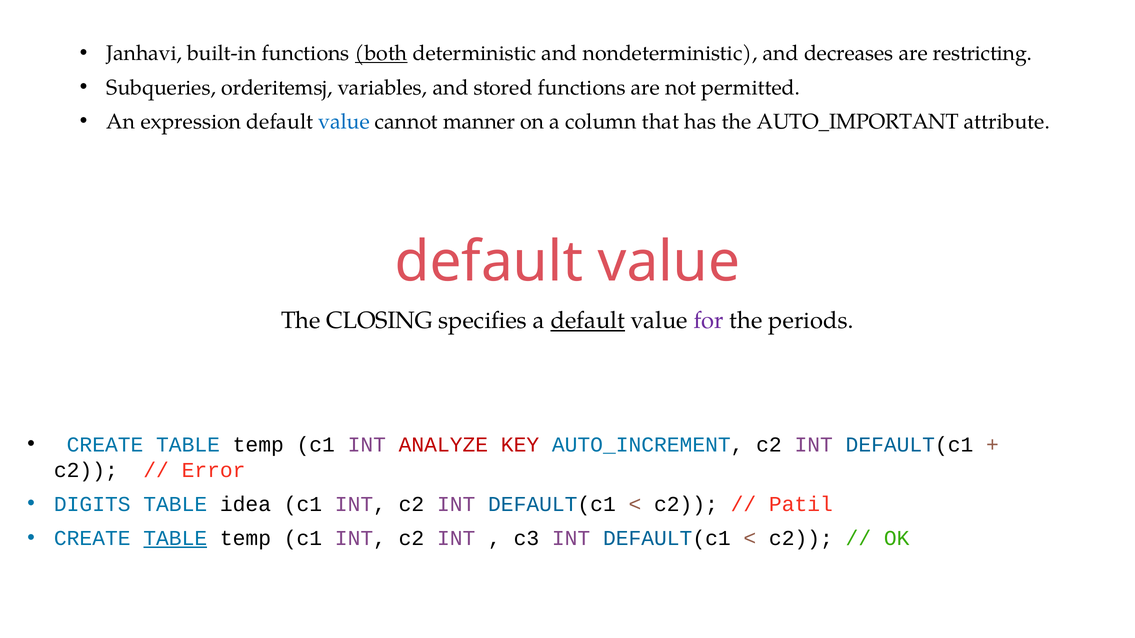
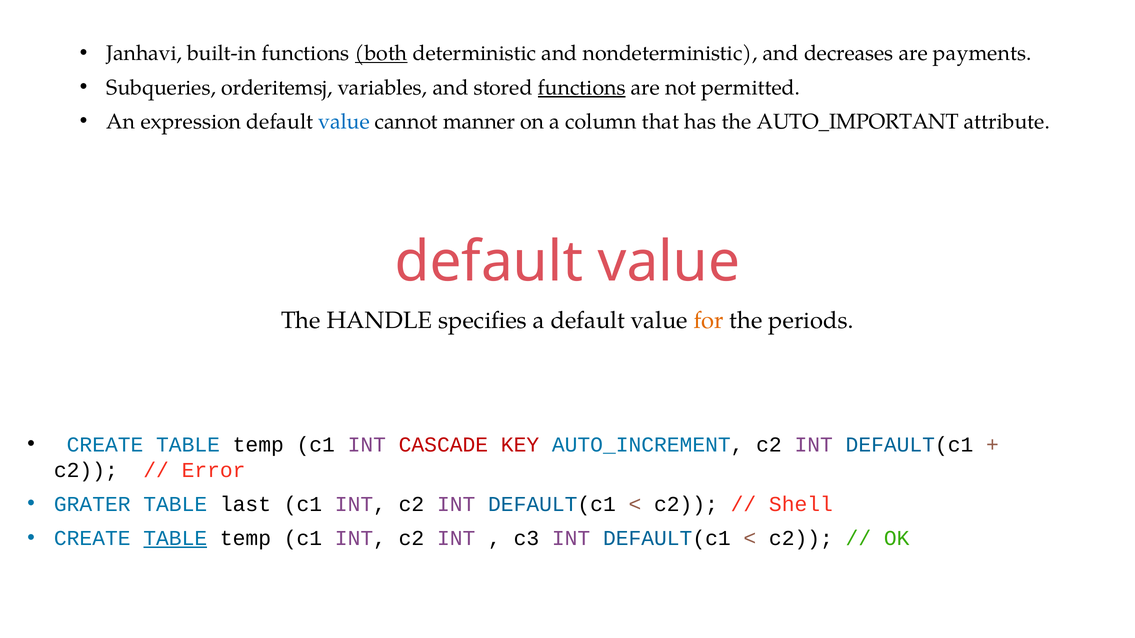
restricting: restricting -> payments
functions at (582, 88) underline: none -> present
CLOSING: CLOSING -> HANDLE
default at (588, 321) underline: present -> none
for colour: purple -> orange
ANALYZE: ANALYZE -> CASCADE
DIGITS: DIGITS -> GRATER
idea: idea -> last
Patil: Patil -> Shell
